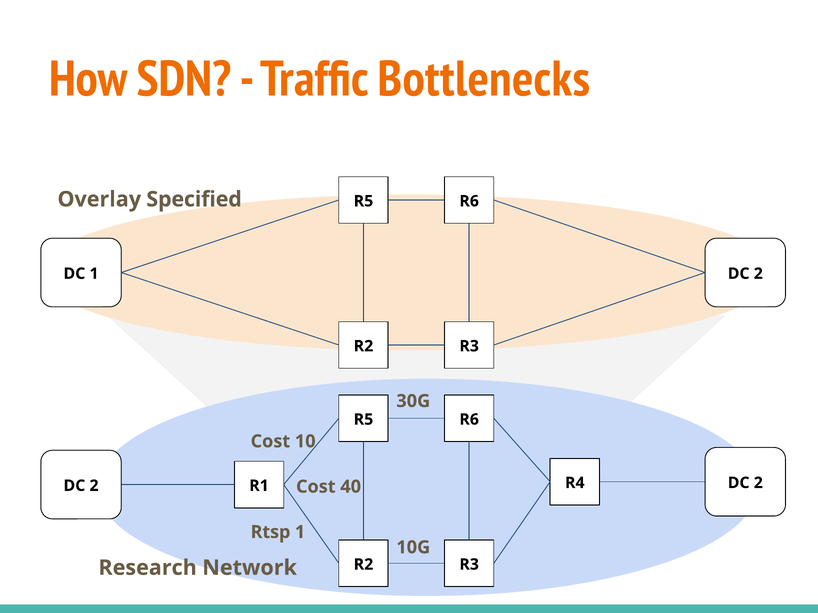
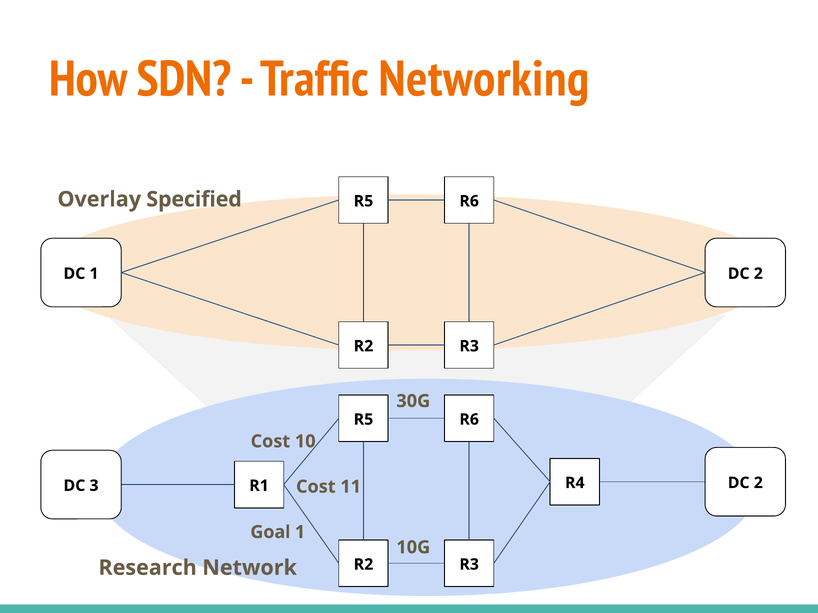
Bottlenecks: Bottlenecks -> Networking
2 at (94, 486): 2 -> 3
40: 40 -> 11
Rtsp: Rtsp -> Goal
